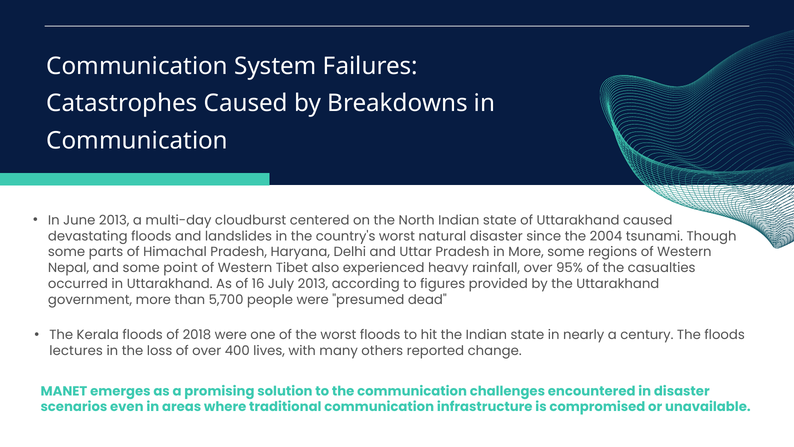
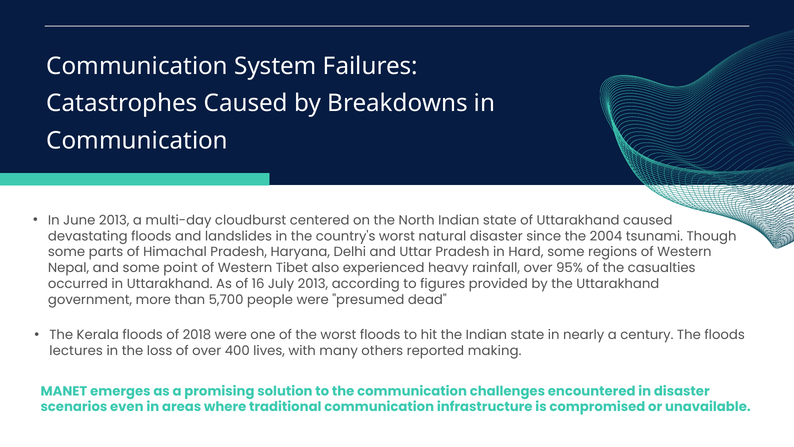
in More: More -> Hard
change: change -> making
